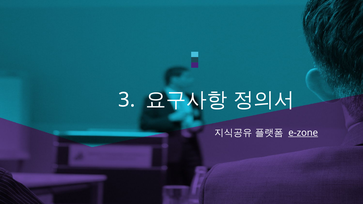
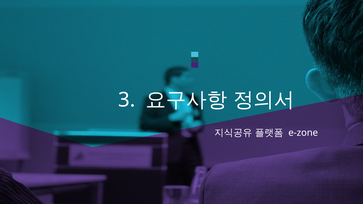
e-zone underline: present -> none
